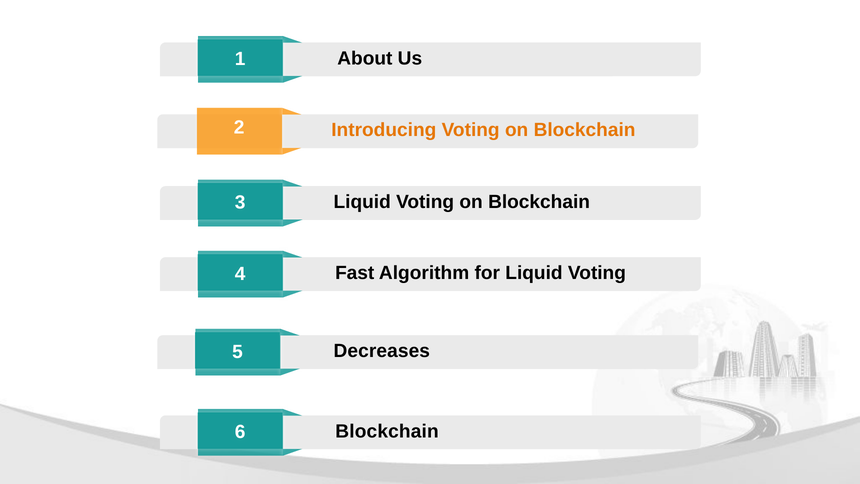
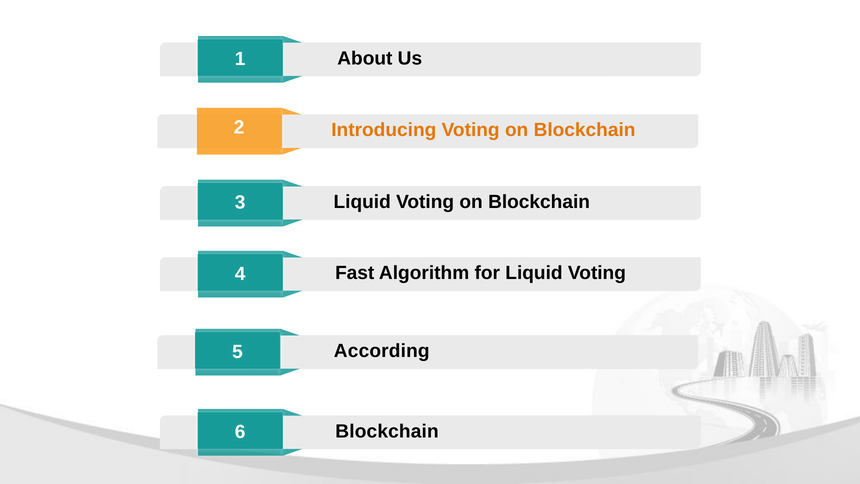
Decreases: Decreases -> According
